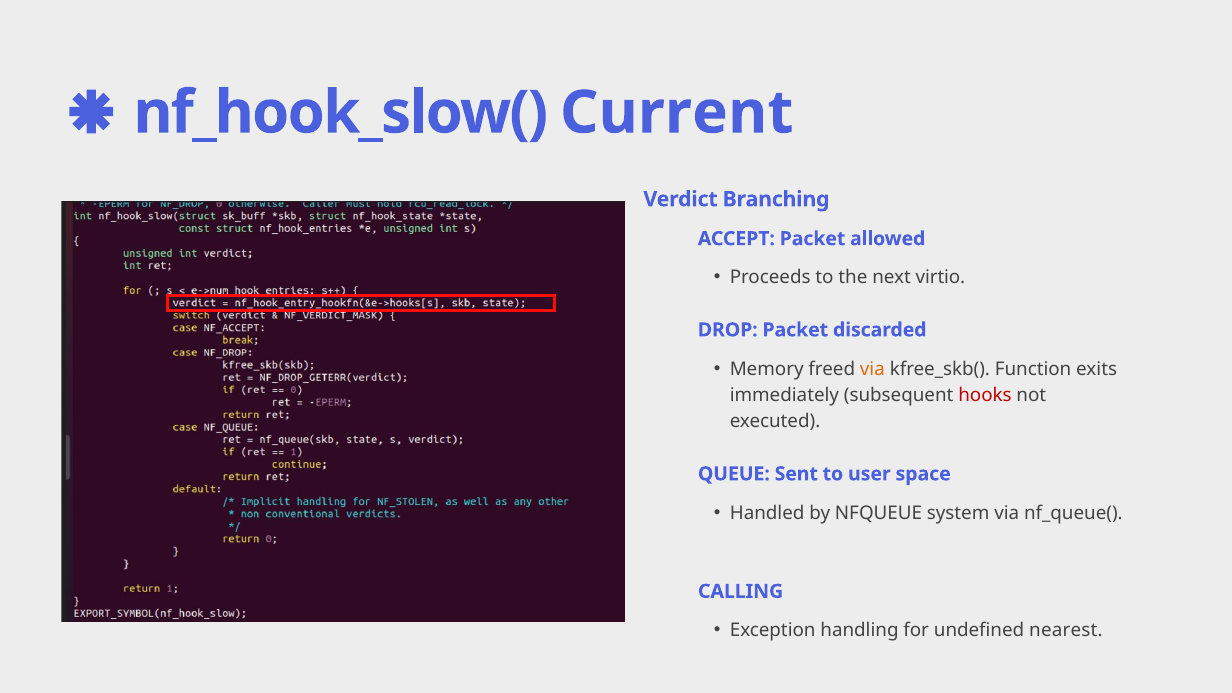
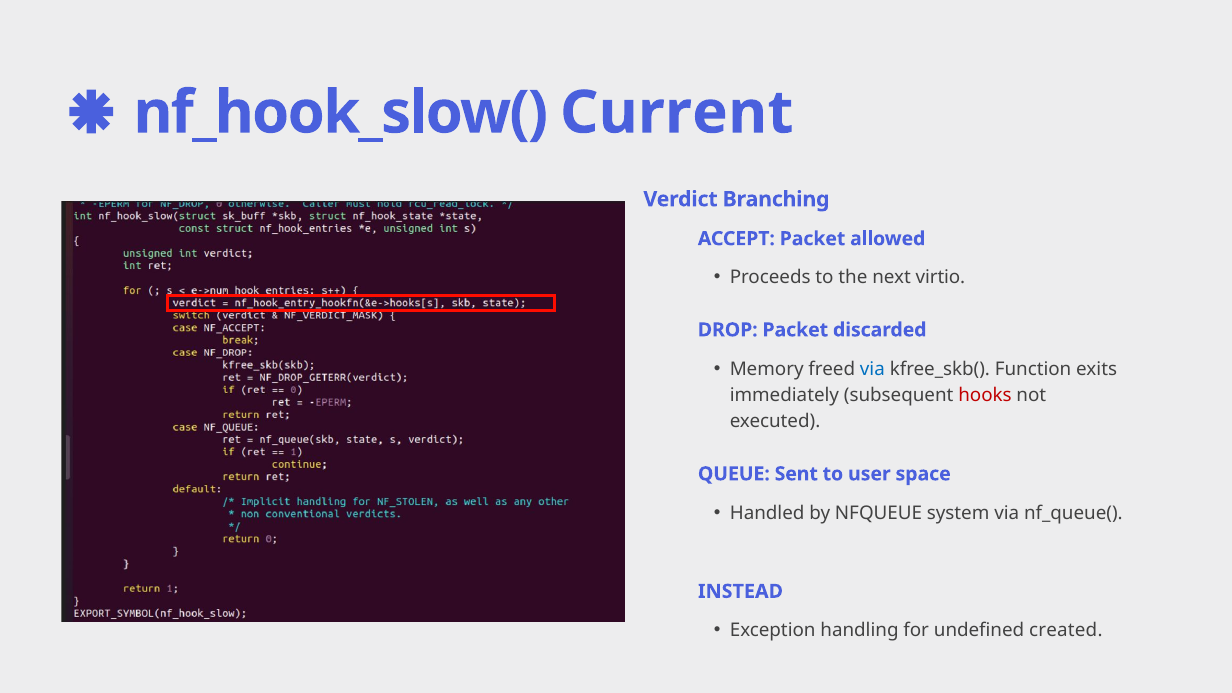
via at (872, 369) colour: orange -> blue
CALLING: CALLING -> INSTEAD
nearest: nearest -> created
